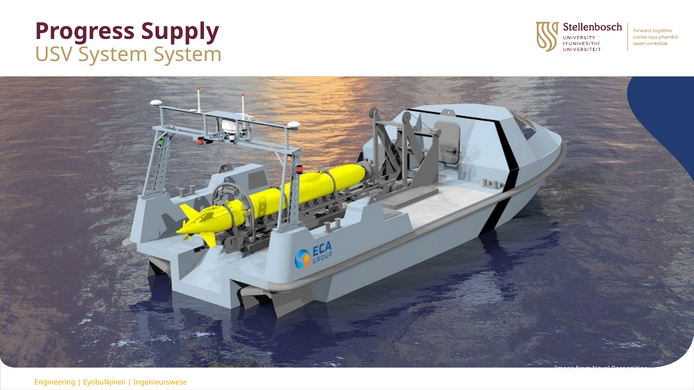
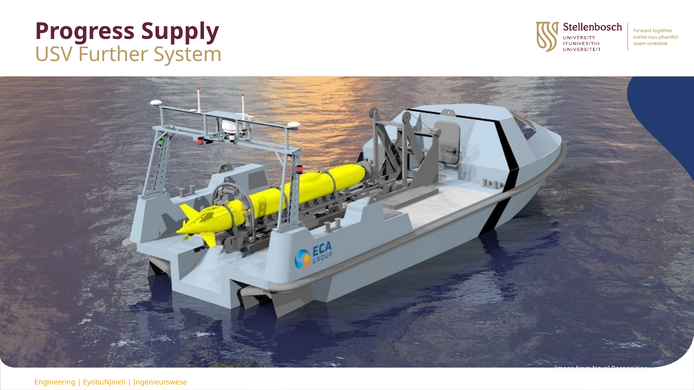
USV System: System -> Further
